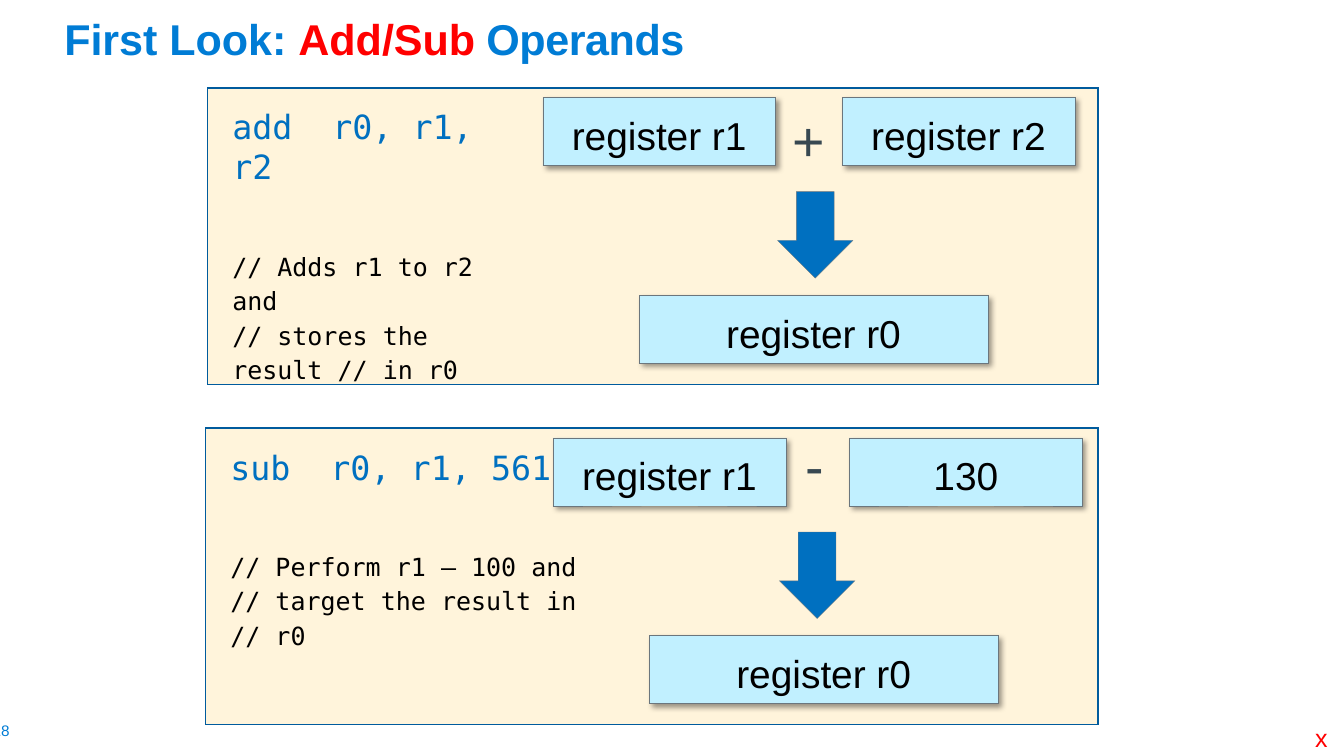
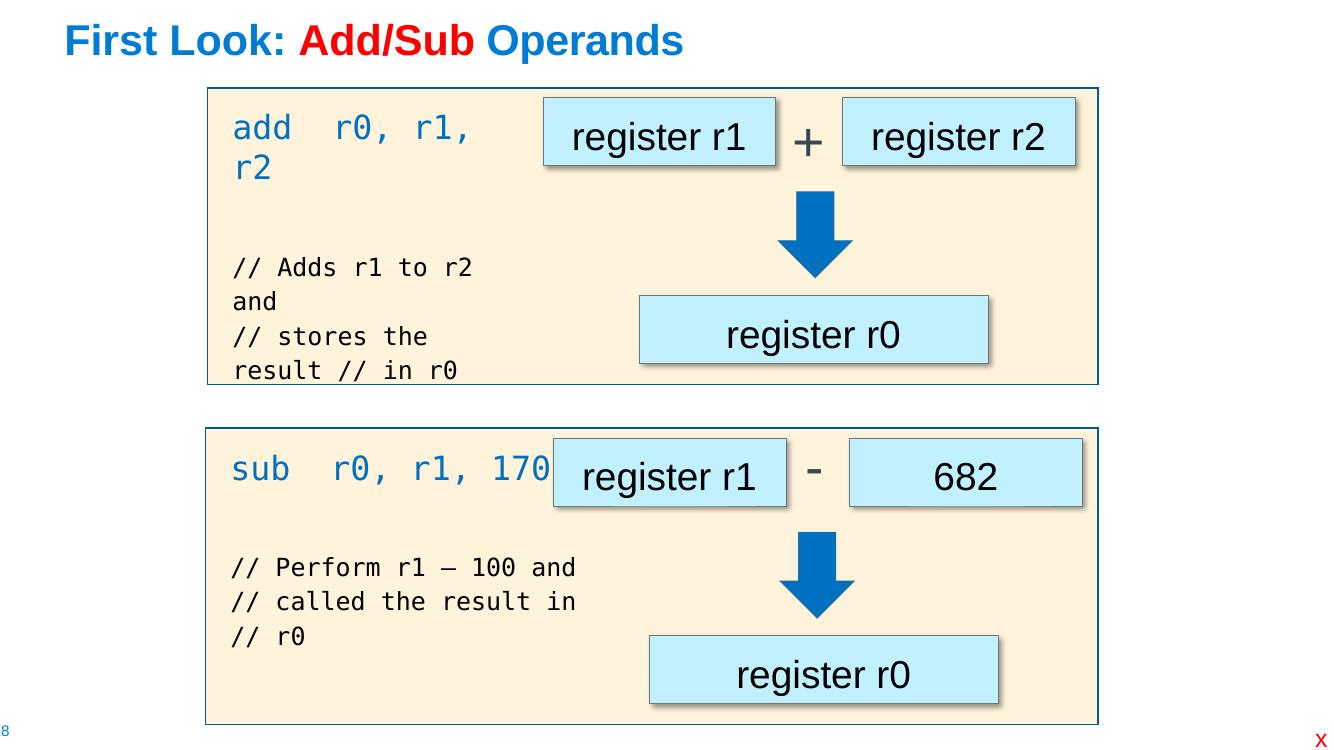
561: 561 -> 170
130: 130 -> 682
target: target -> called
